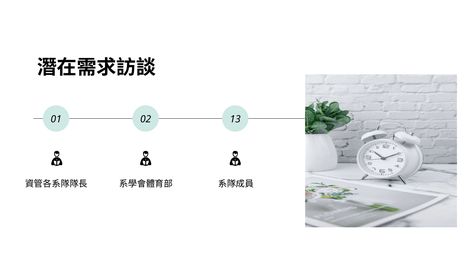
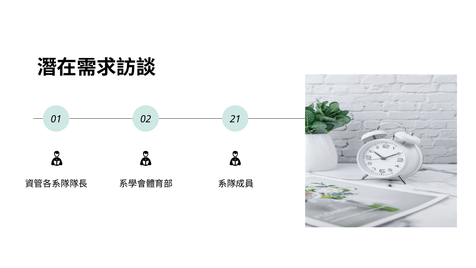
13: 13 -> 21
